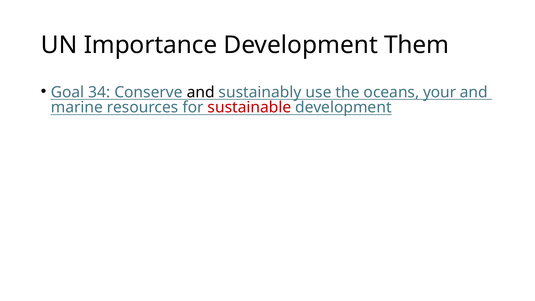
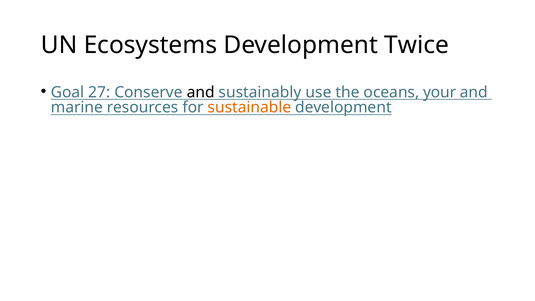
Importance: Importance -> Ecosystems
Them: Them -> Twice
34: 34 -> 27
sustainable colour: red -> orange
